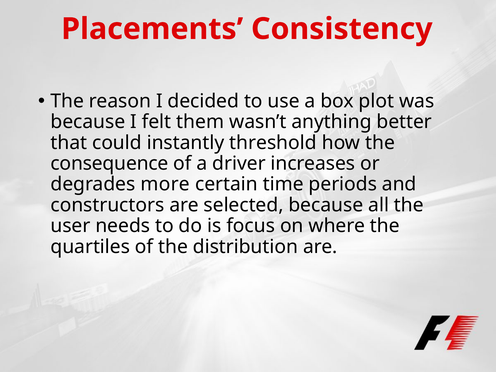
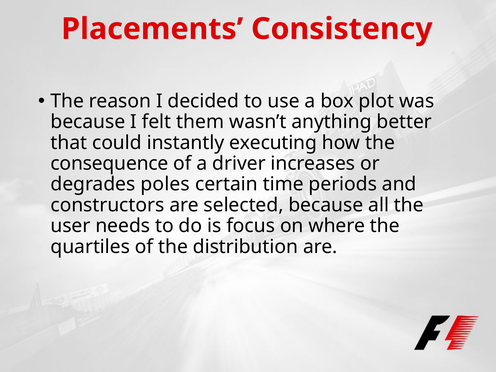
threshold: threshold -> executing
more: more -> poles
